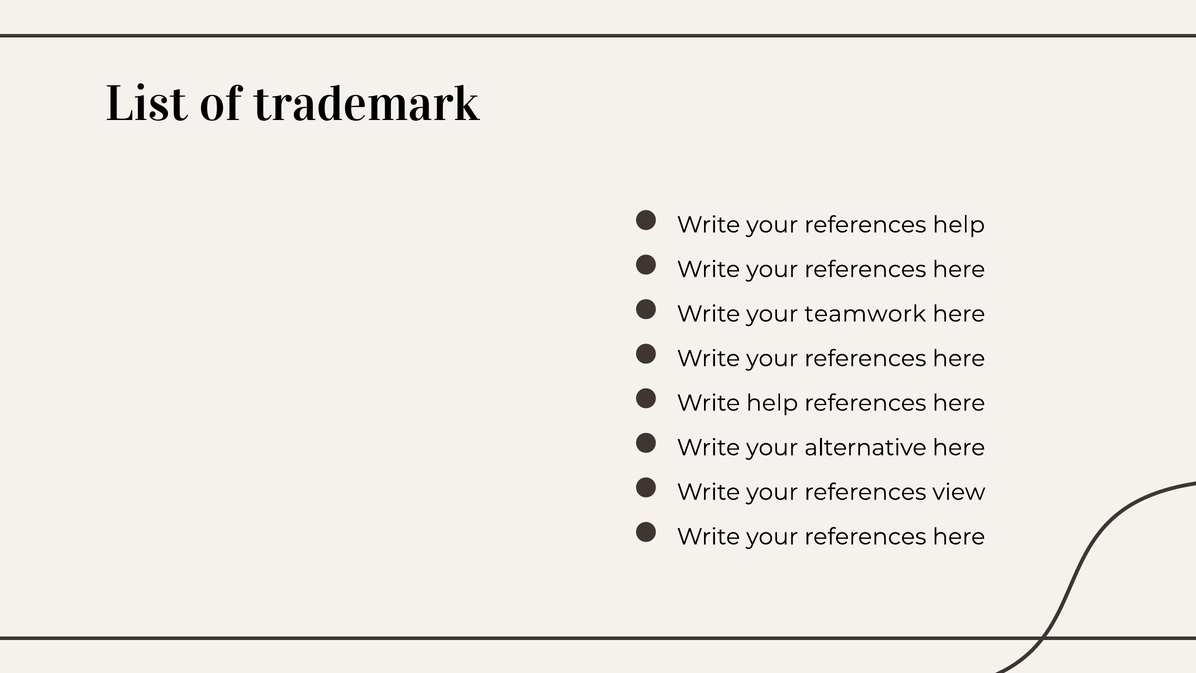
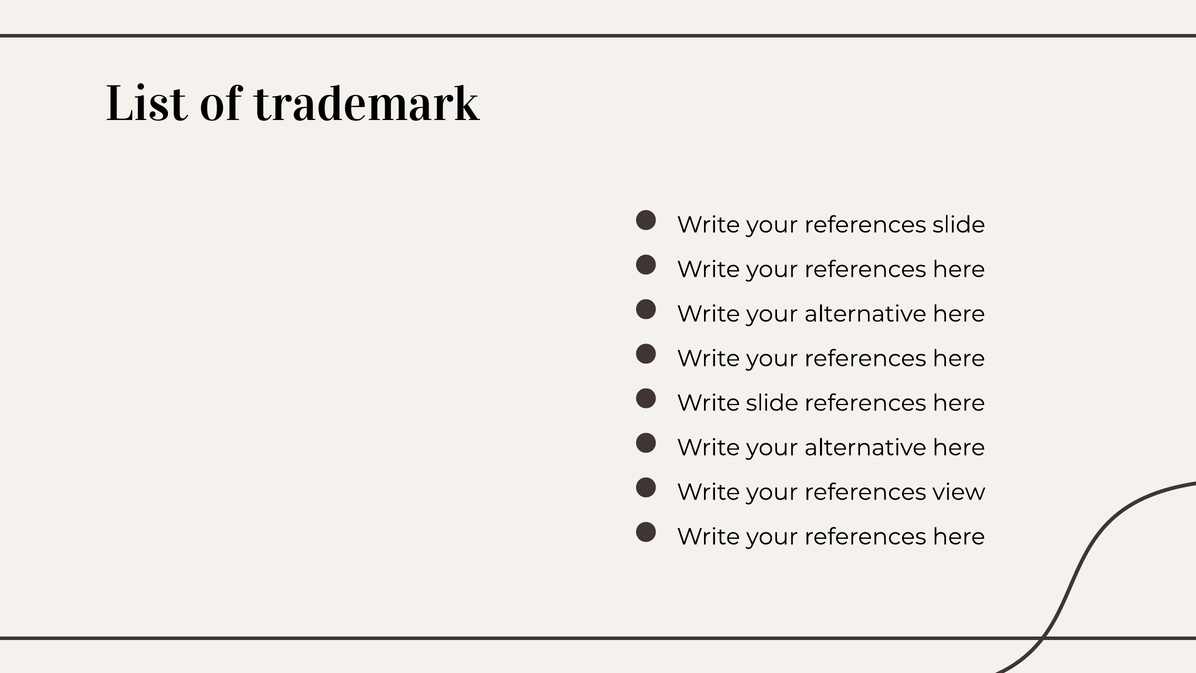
references help: help -> slide
teamwork at (865, 314): teamwork -> alternative
Write help: help -> slide
